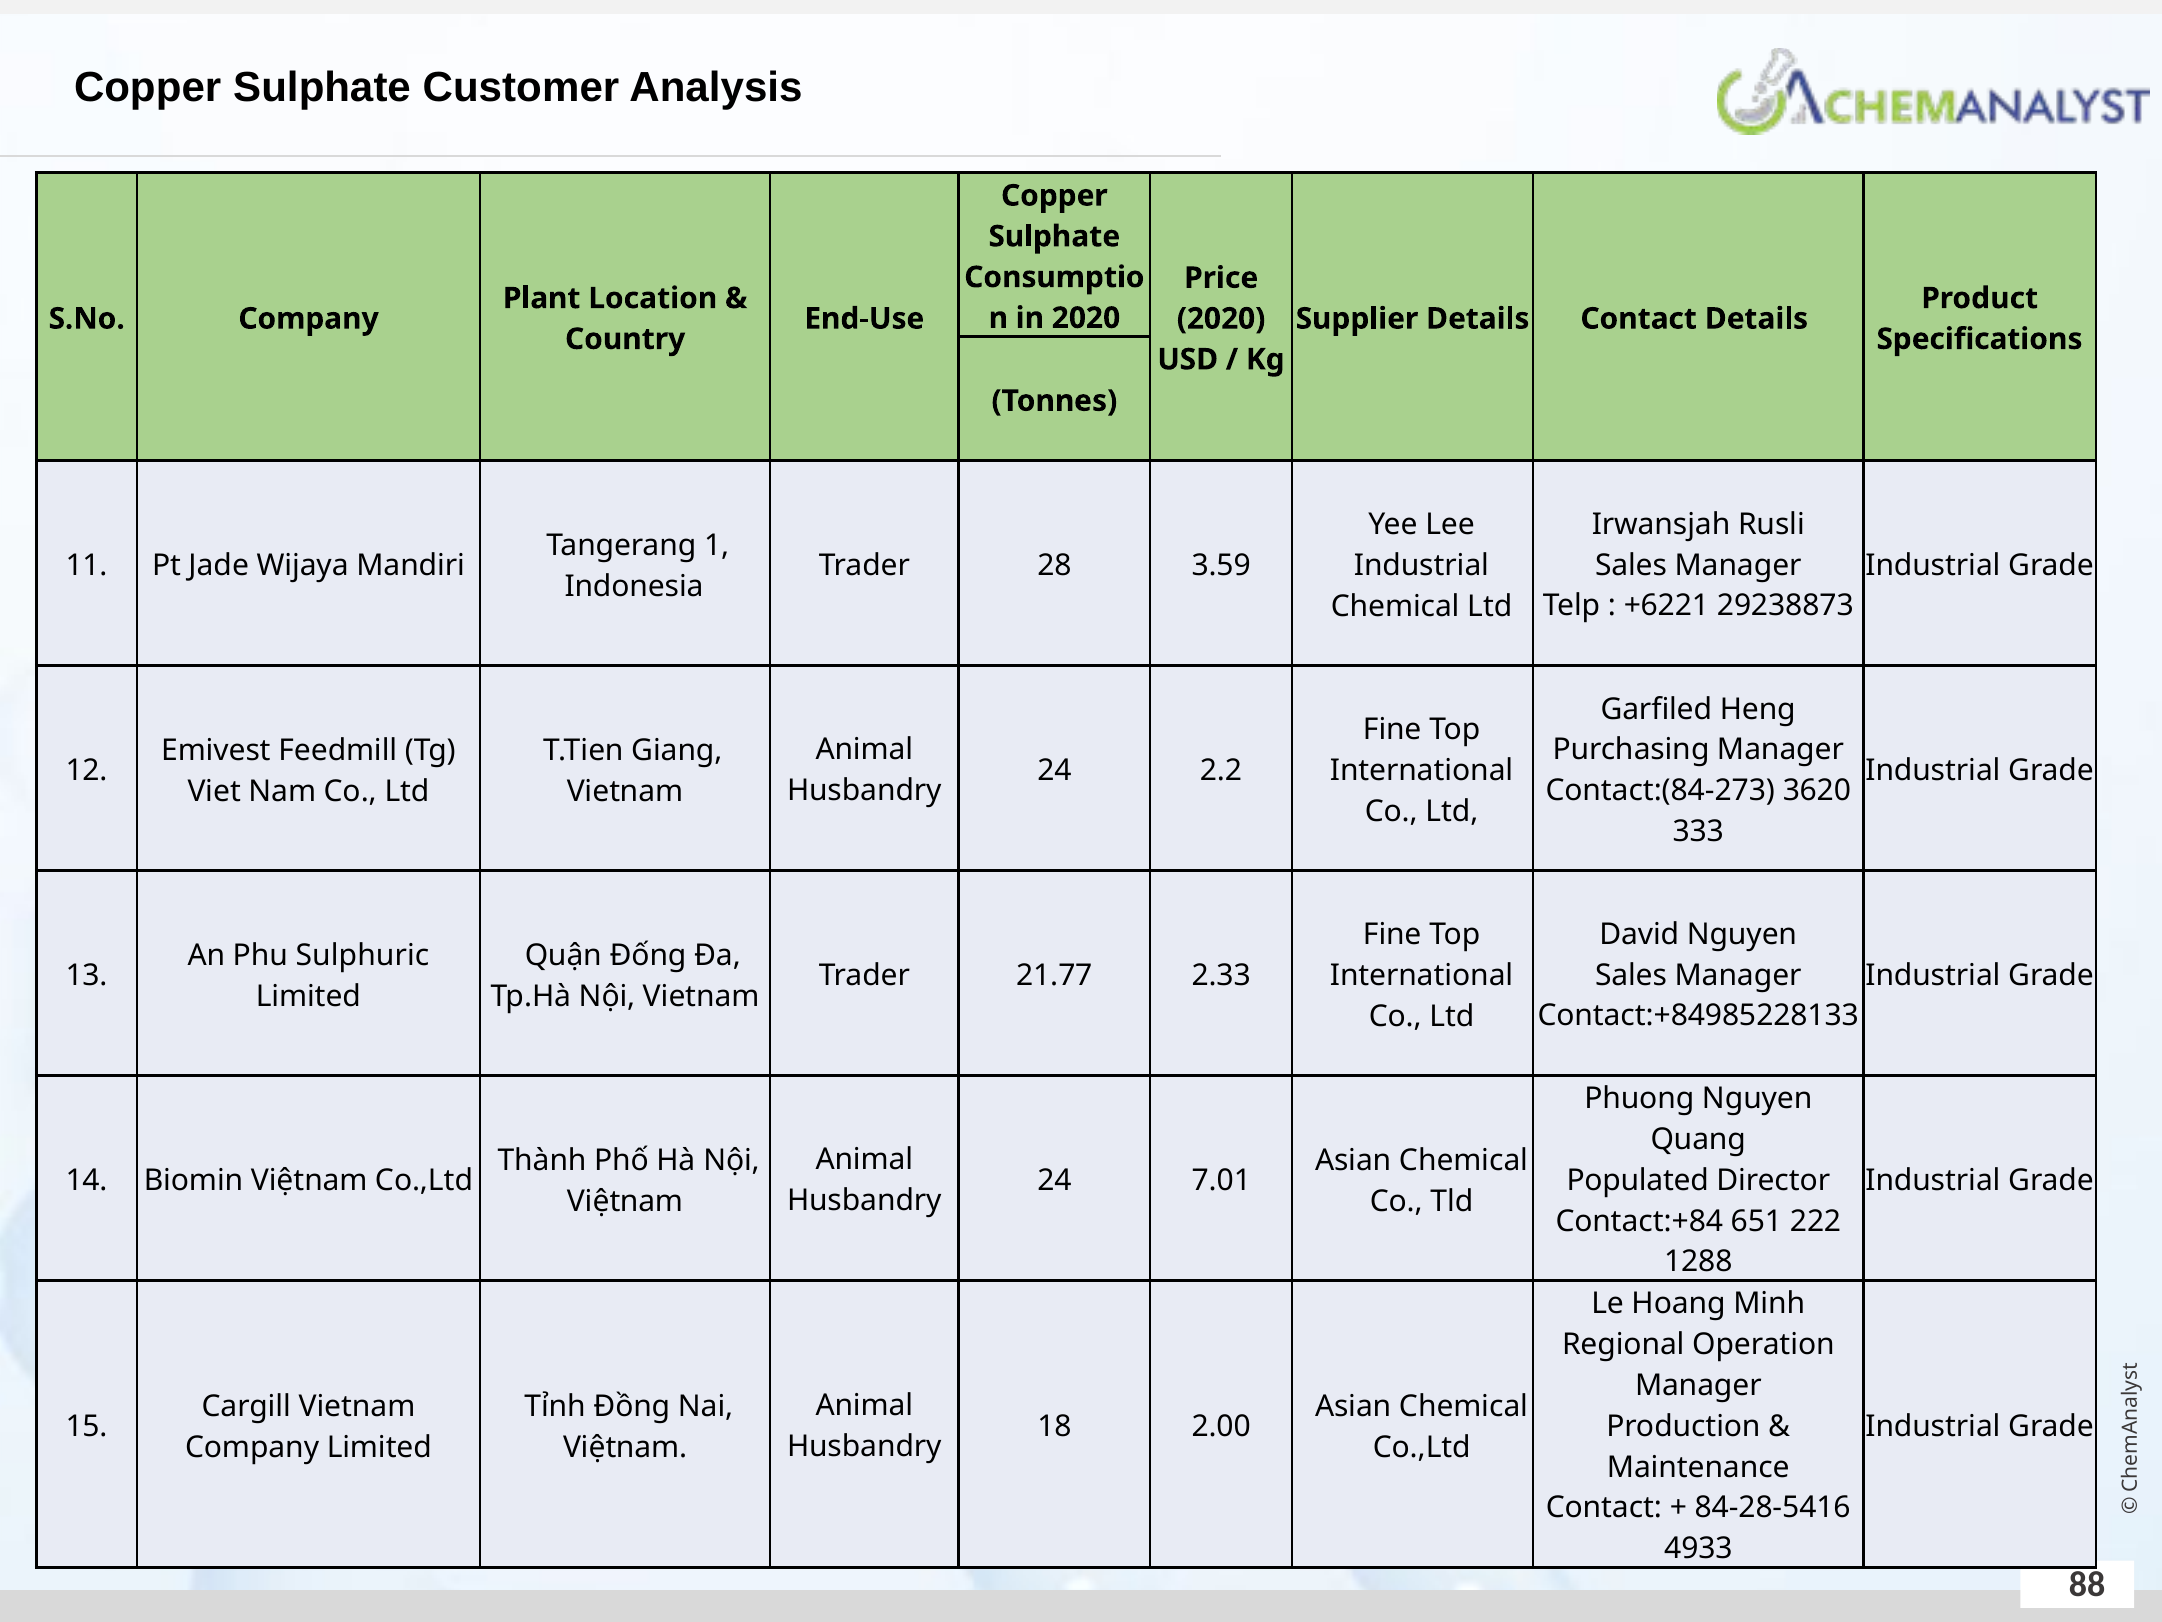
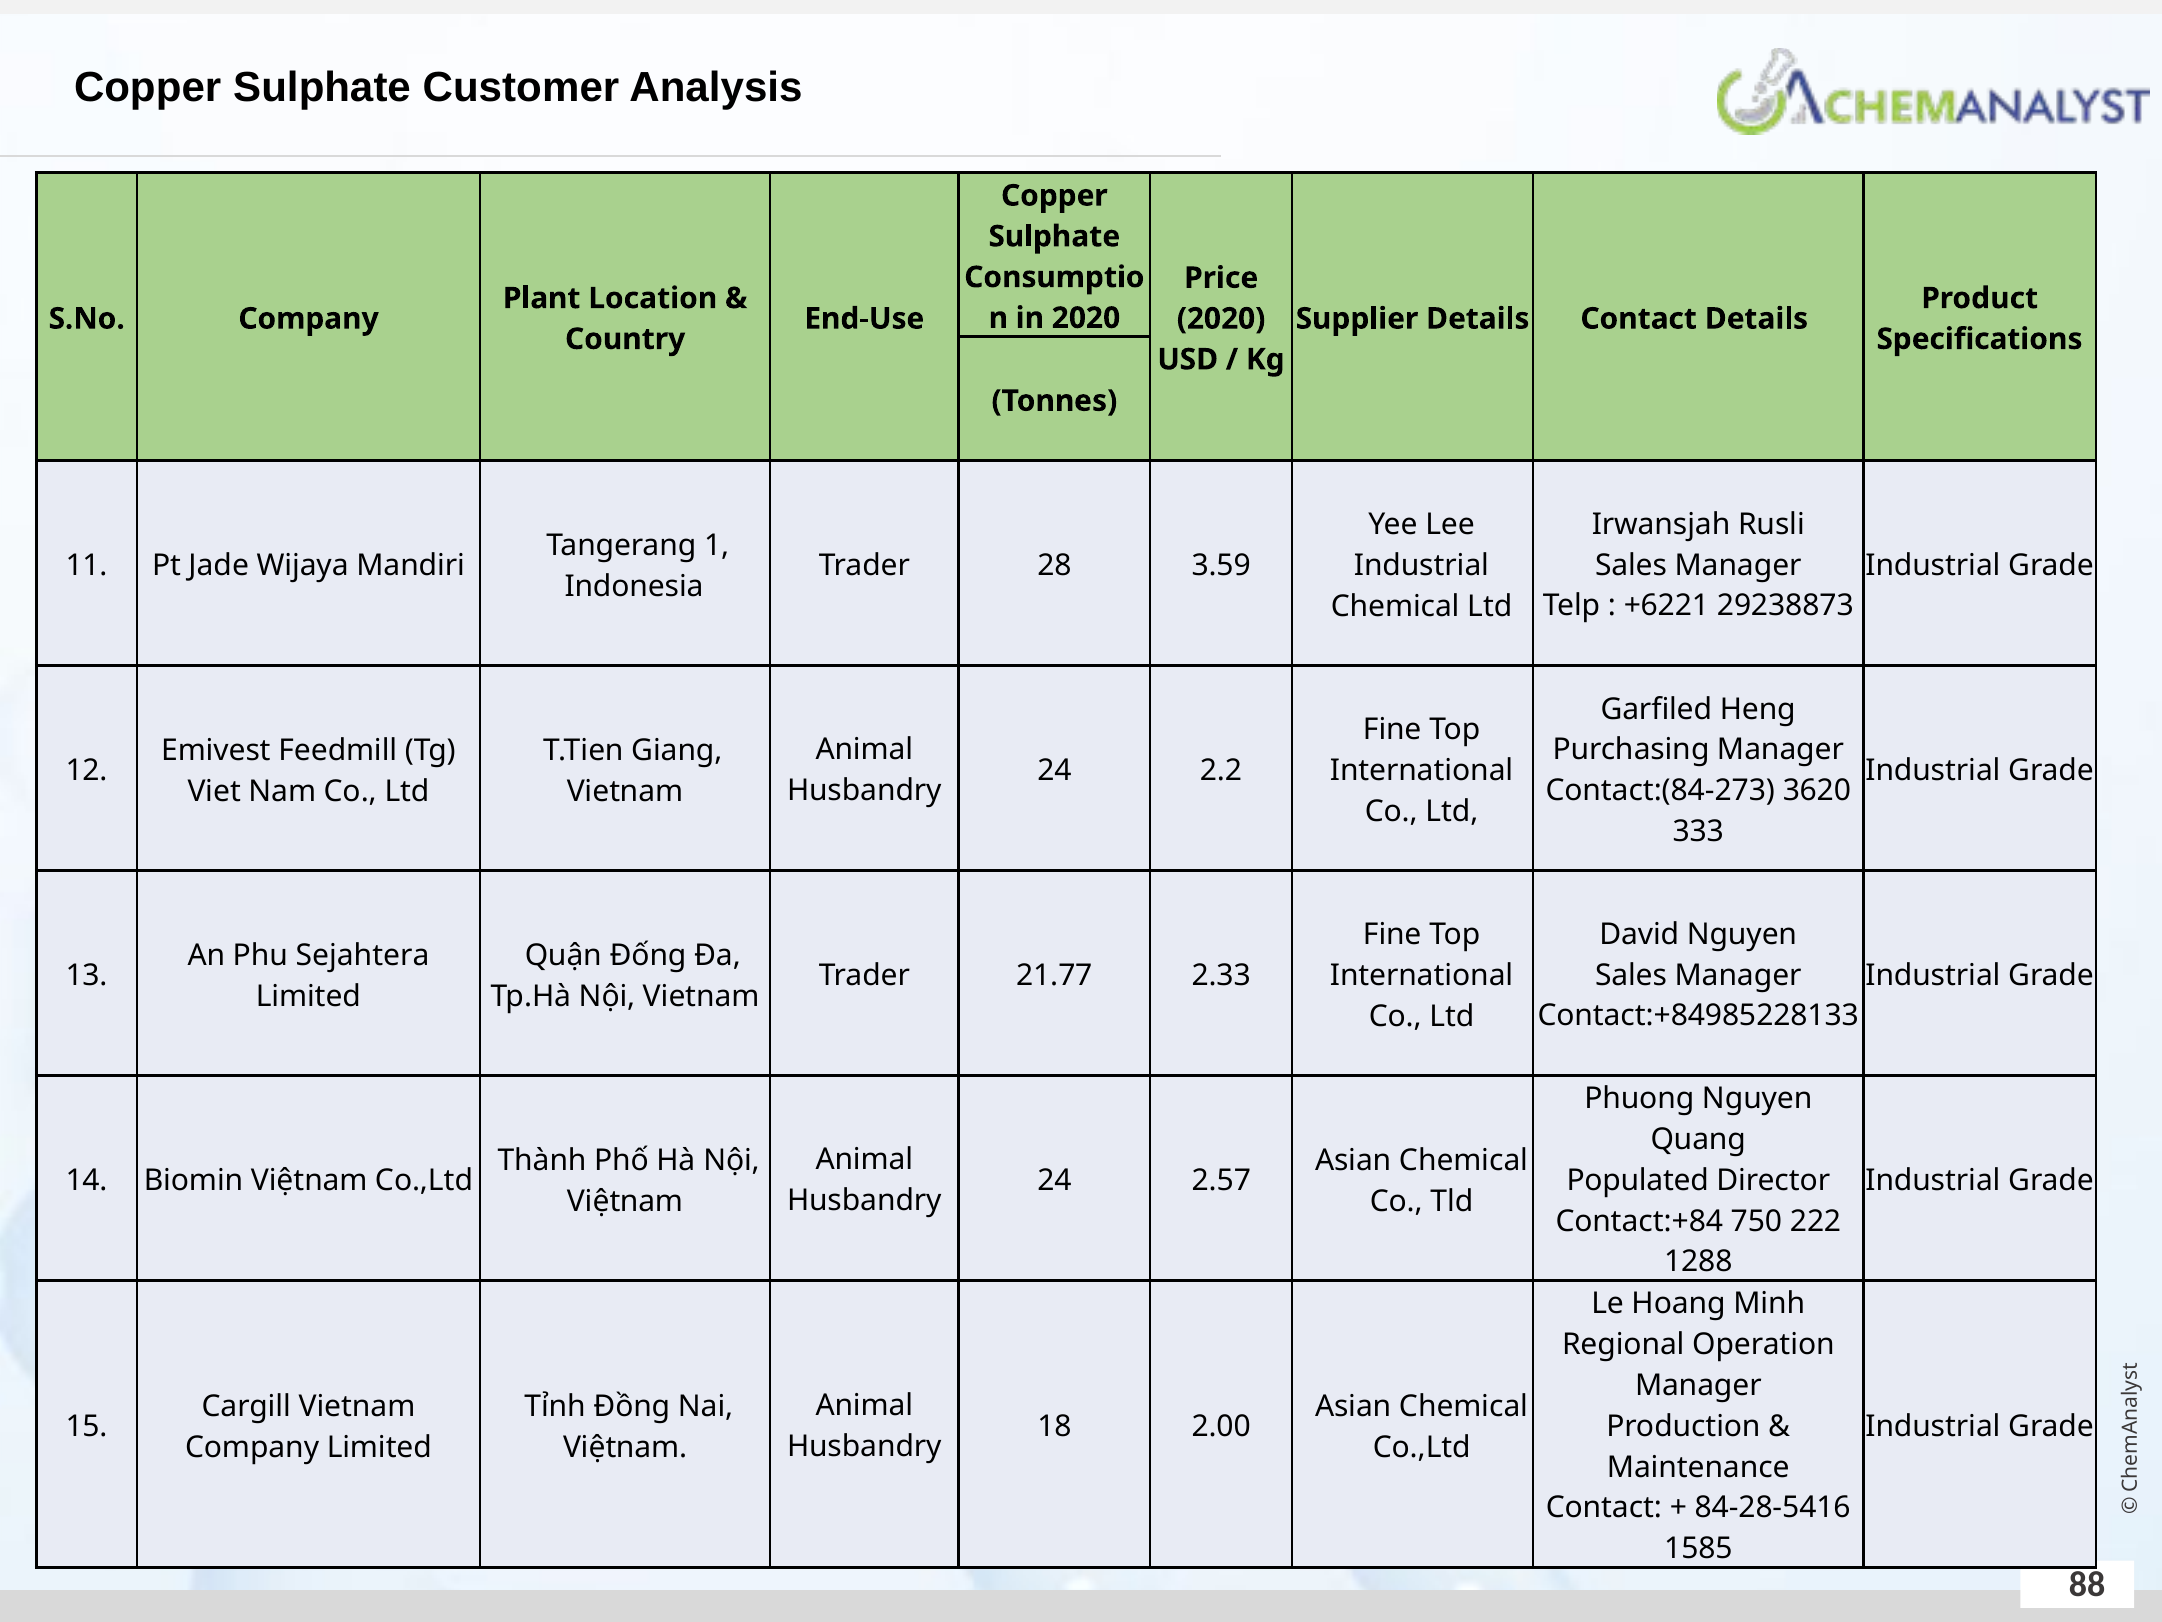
Sulphuric: Sulphuric -> Sejahtera
7.01: 7.01 -> 2.57
651: 651 -> 750
4933: 4933 -> 1585
